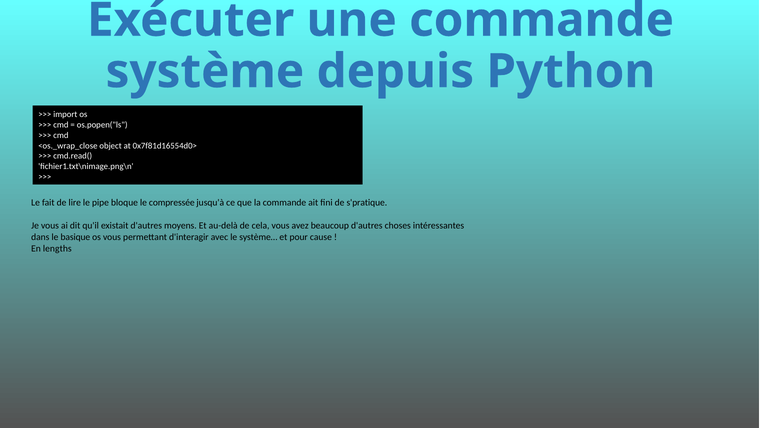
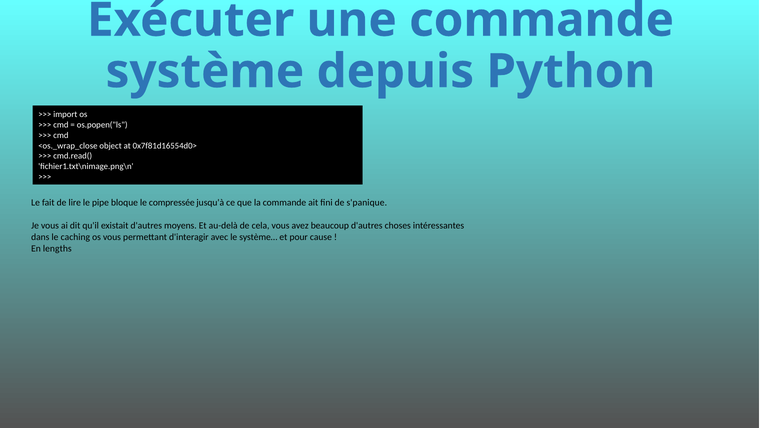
s'pratique: s'pratique -> s'panique
basique: basique -> caching
